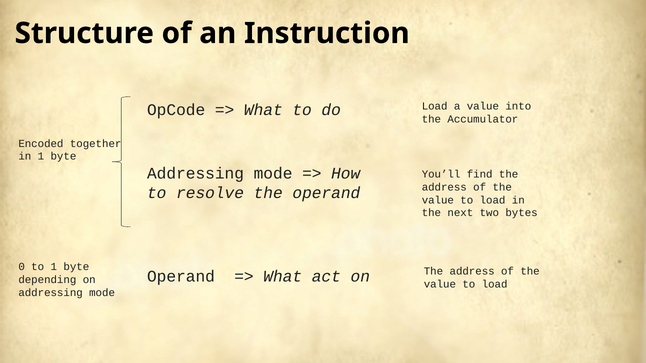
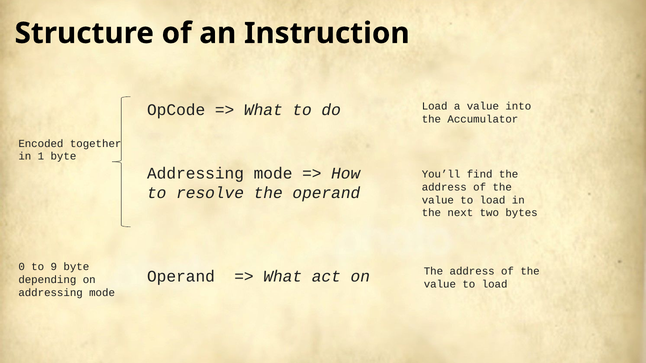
to 1: 1 -> 9
